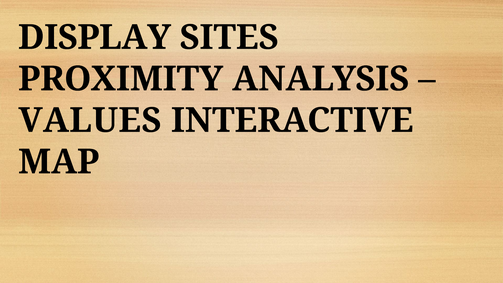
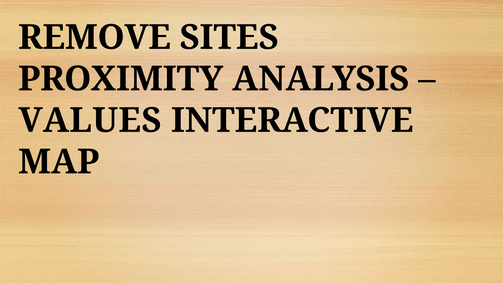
DISPLAY: DISPLAY -> REMOVE
